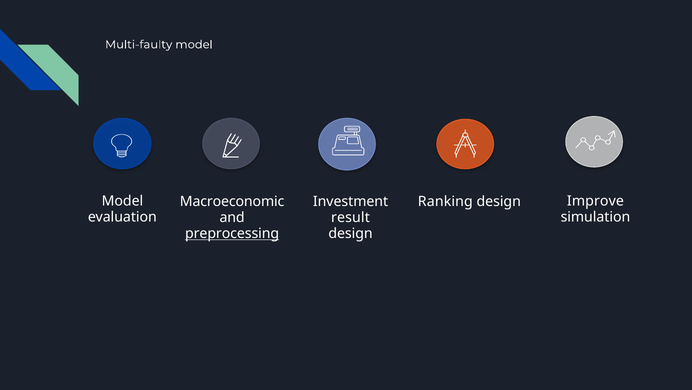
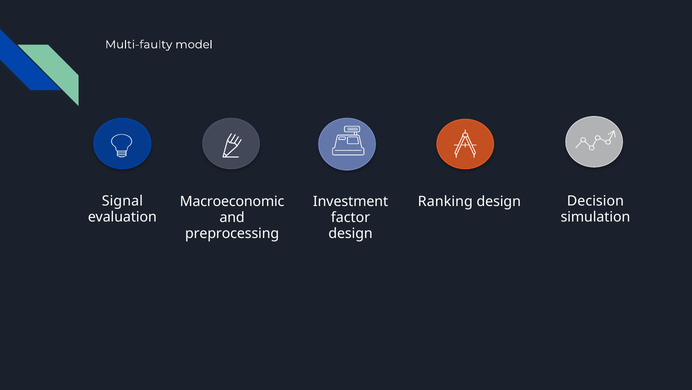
Model at (122, 201): Model -> Signal
Improve: Improve -> Decision
result: result -> factor
preprocessing underline: present -> none
